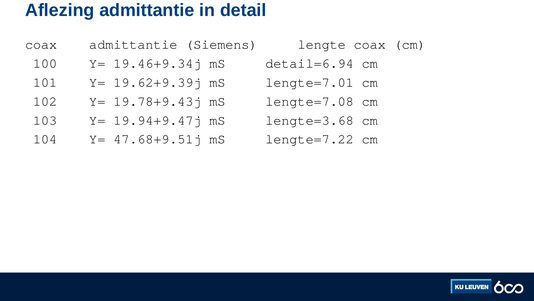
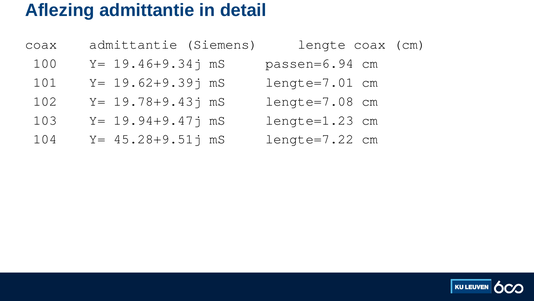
detail=6.94: detail=6.94 -> passen=6.94
lengte=3.68: lengte=3.68 -> lengte=1.23
47.68+9.51j: 47.68+9.51j -> 45.28+9.51j
